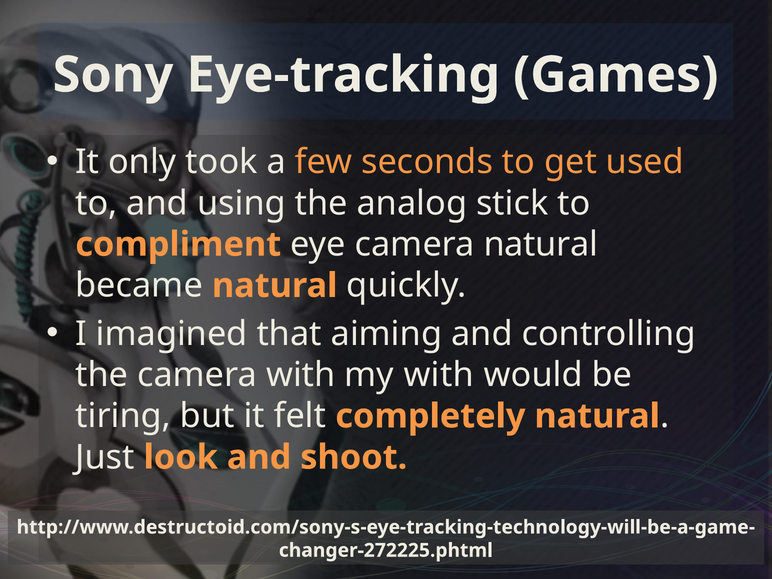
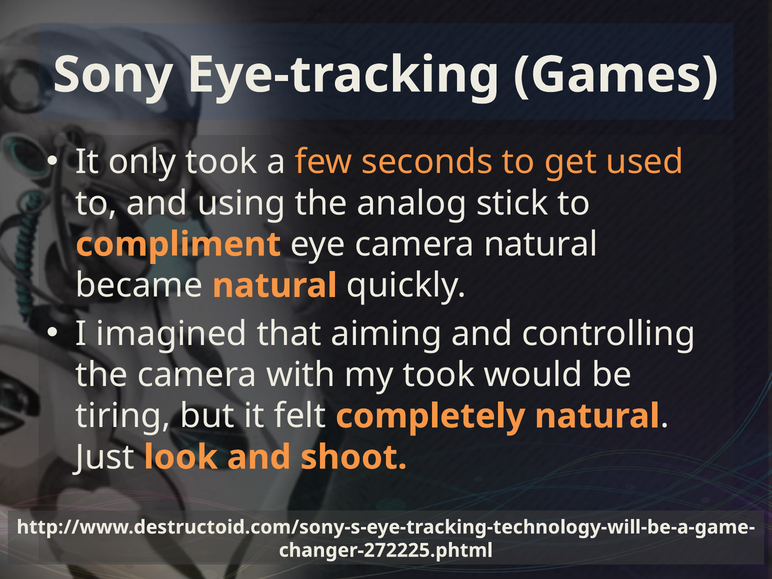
my with: with -> took
